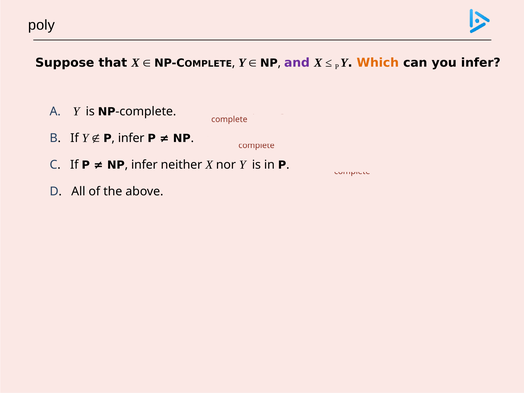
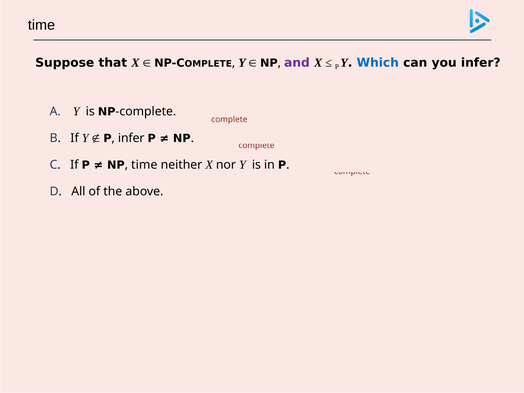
poly at (41, 25): poly -> time
Which colour: orange -> blue
NP infer: infer -> time
